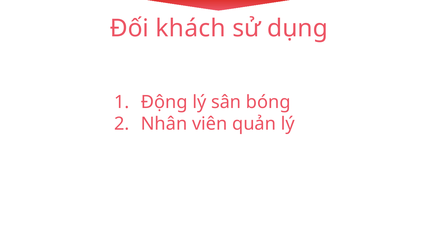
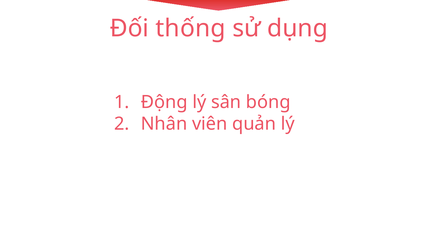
khách: khách -> thống
